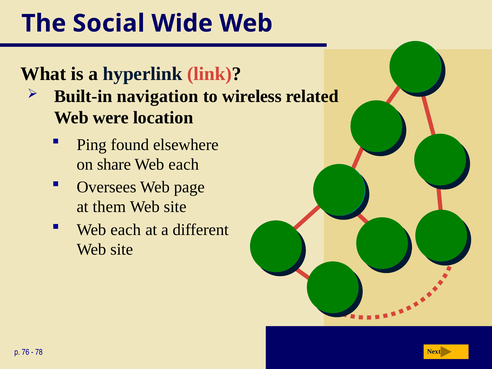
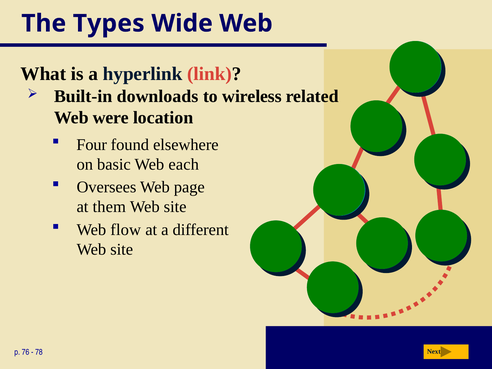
Social: Social -> Types
navigation: navigation -> downloads
Ping: Ping -> Four
share: share -> basic
each at (126, 230): each -> flow
